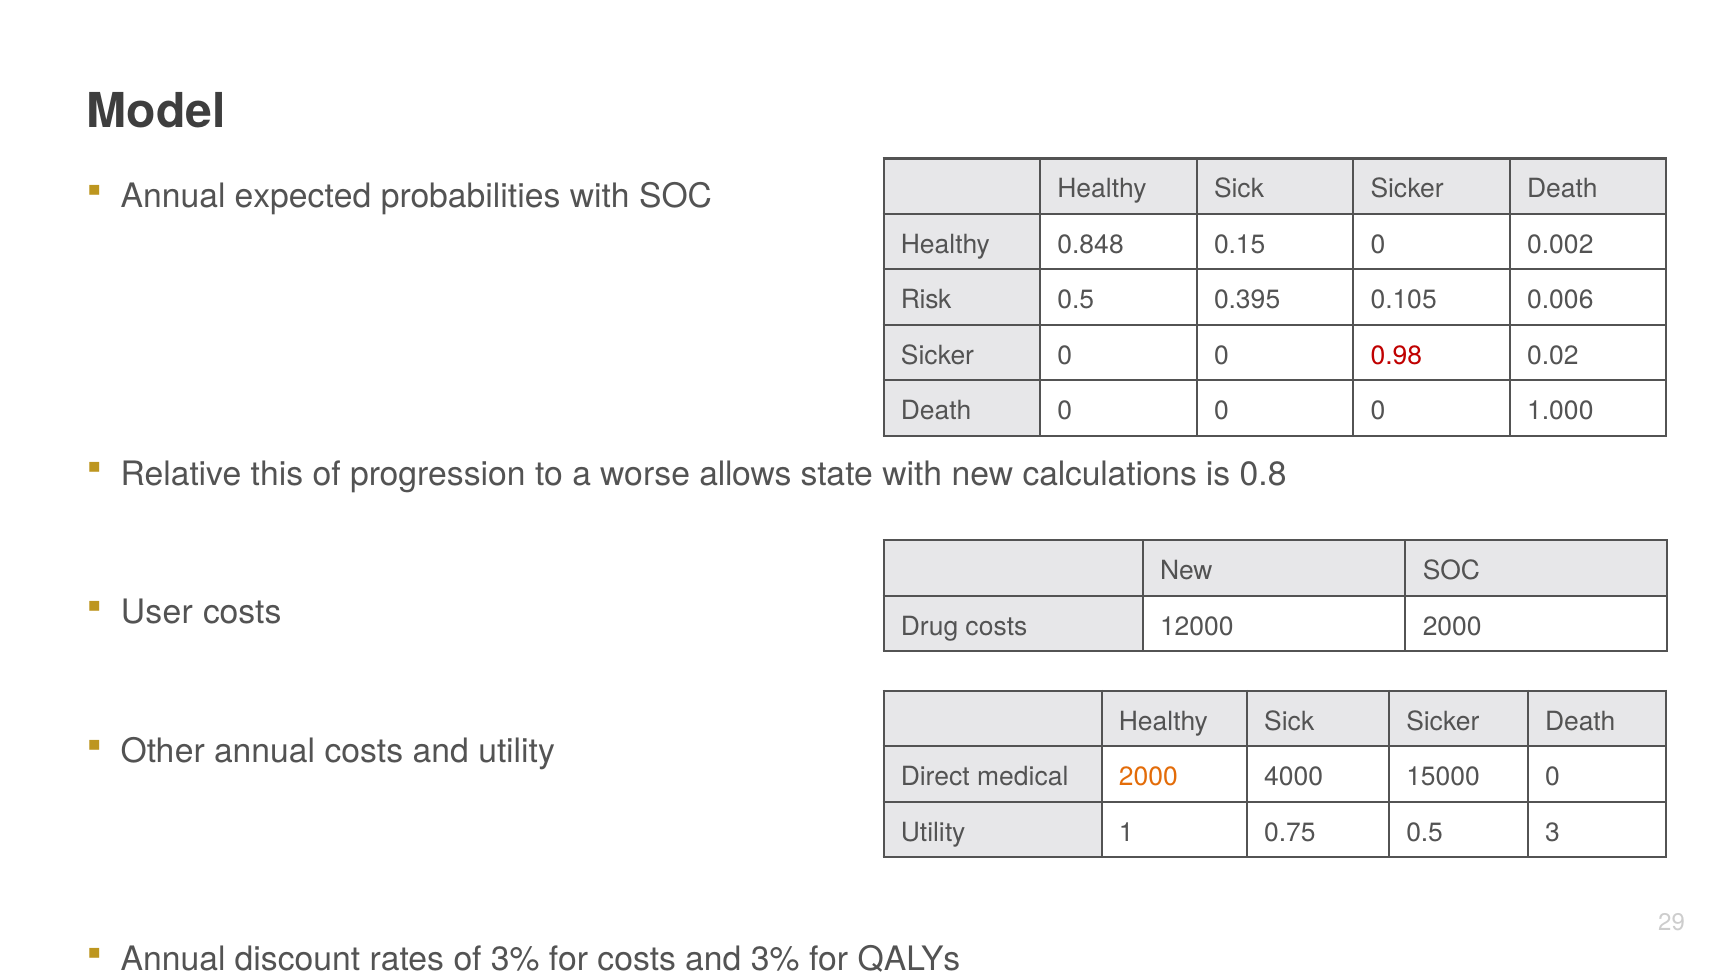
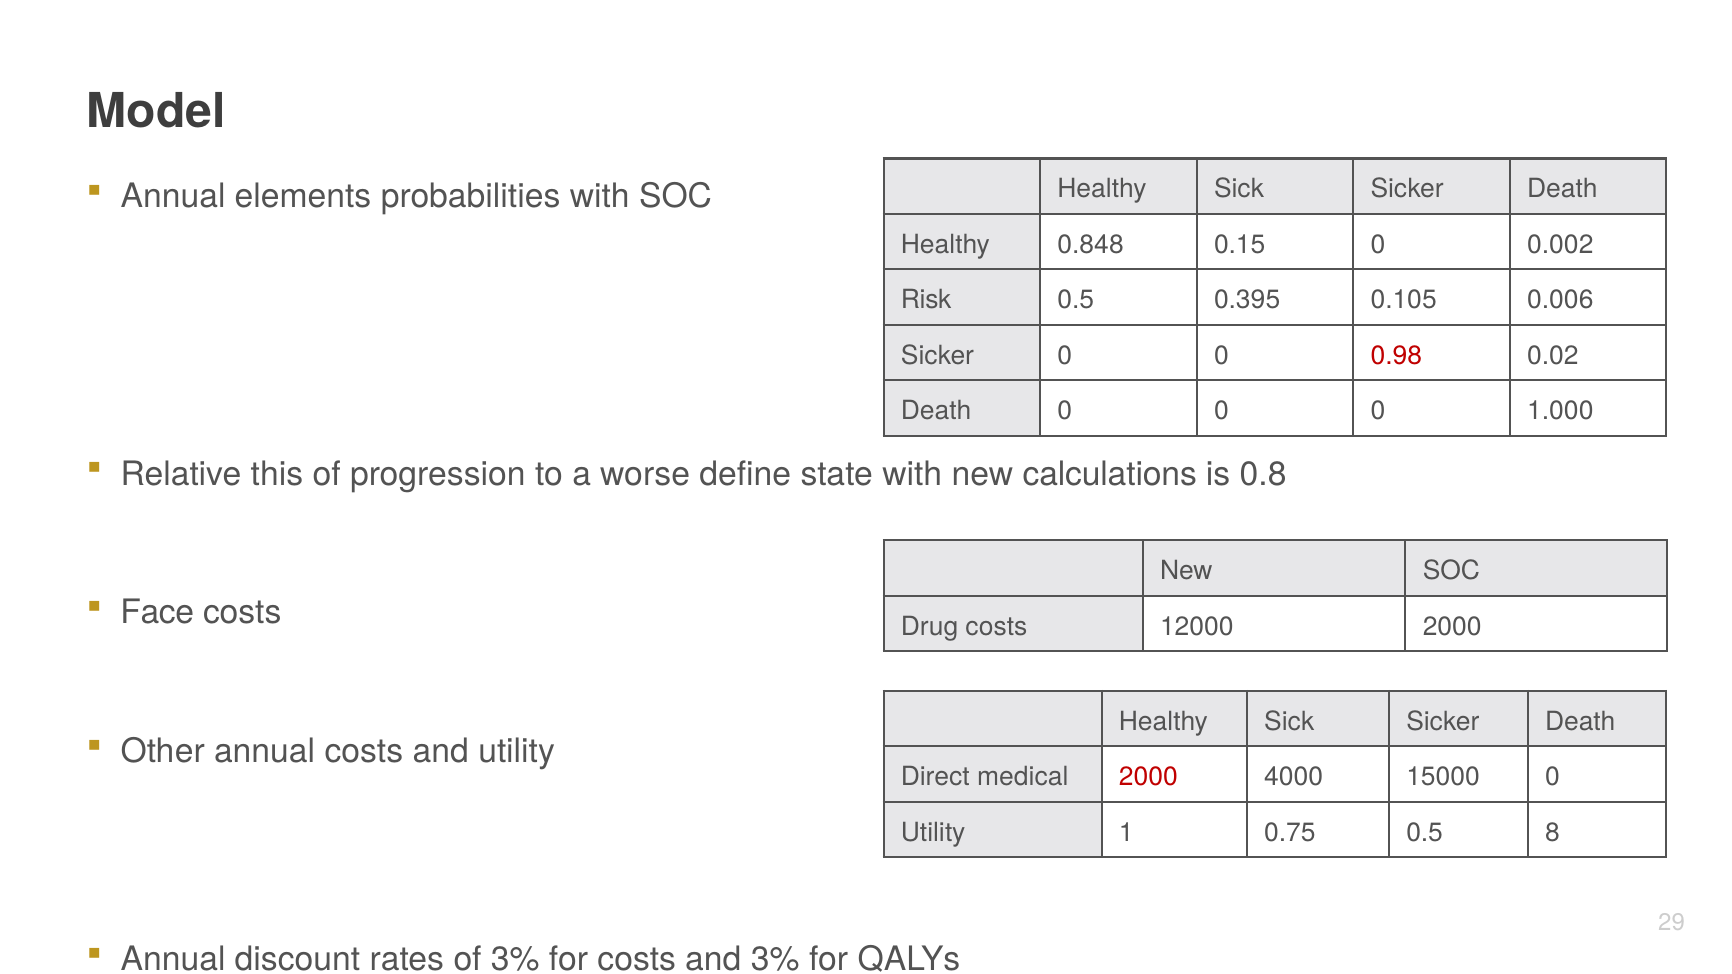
expected: expected -> elements
allows: allows -> define
User: User -> Face
2000 at (1148, 777) colour: orange -> red
3: 3 -> 8
